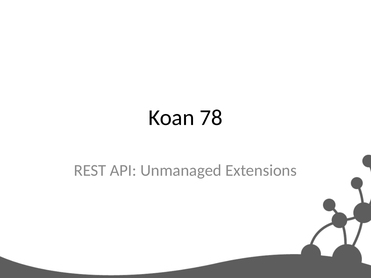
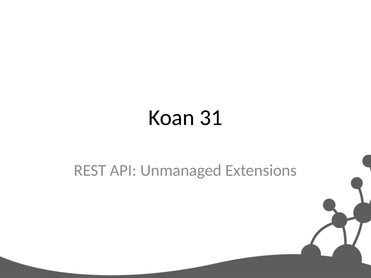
78: 78 -> 31
